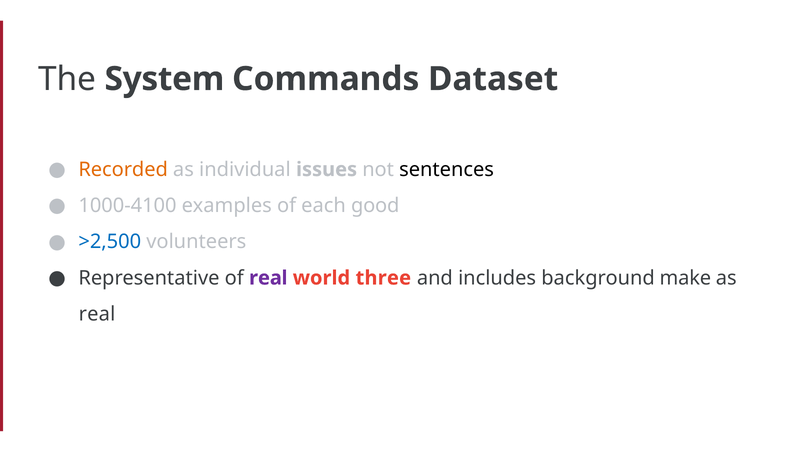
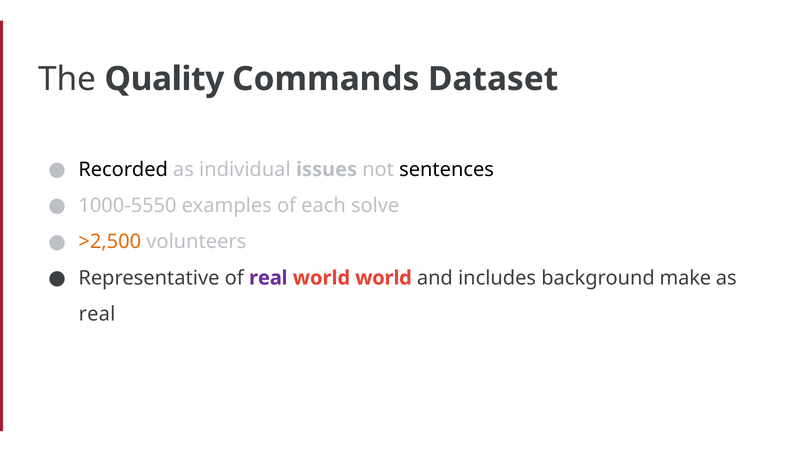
System: System -> Quality
Recorded colour: orange -> black
1000-4100: 1000-4100 -> 1000-5550
good: good -> solve
>2,500 colour: blue -> orange
world three: three -> world
